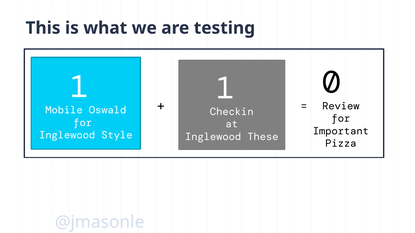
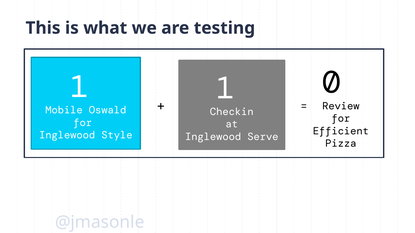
Important: Important -> Efficient
These: These -> Serve
